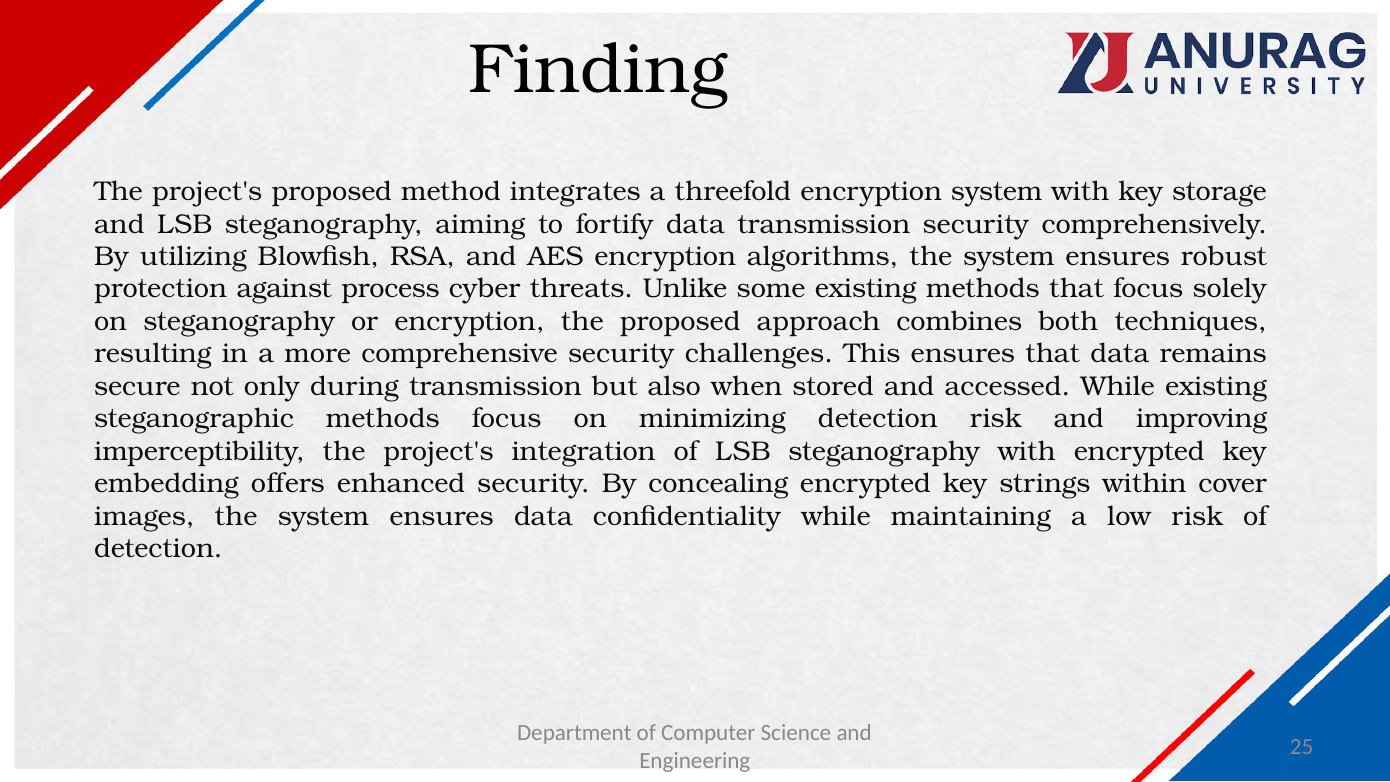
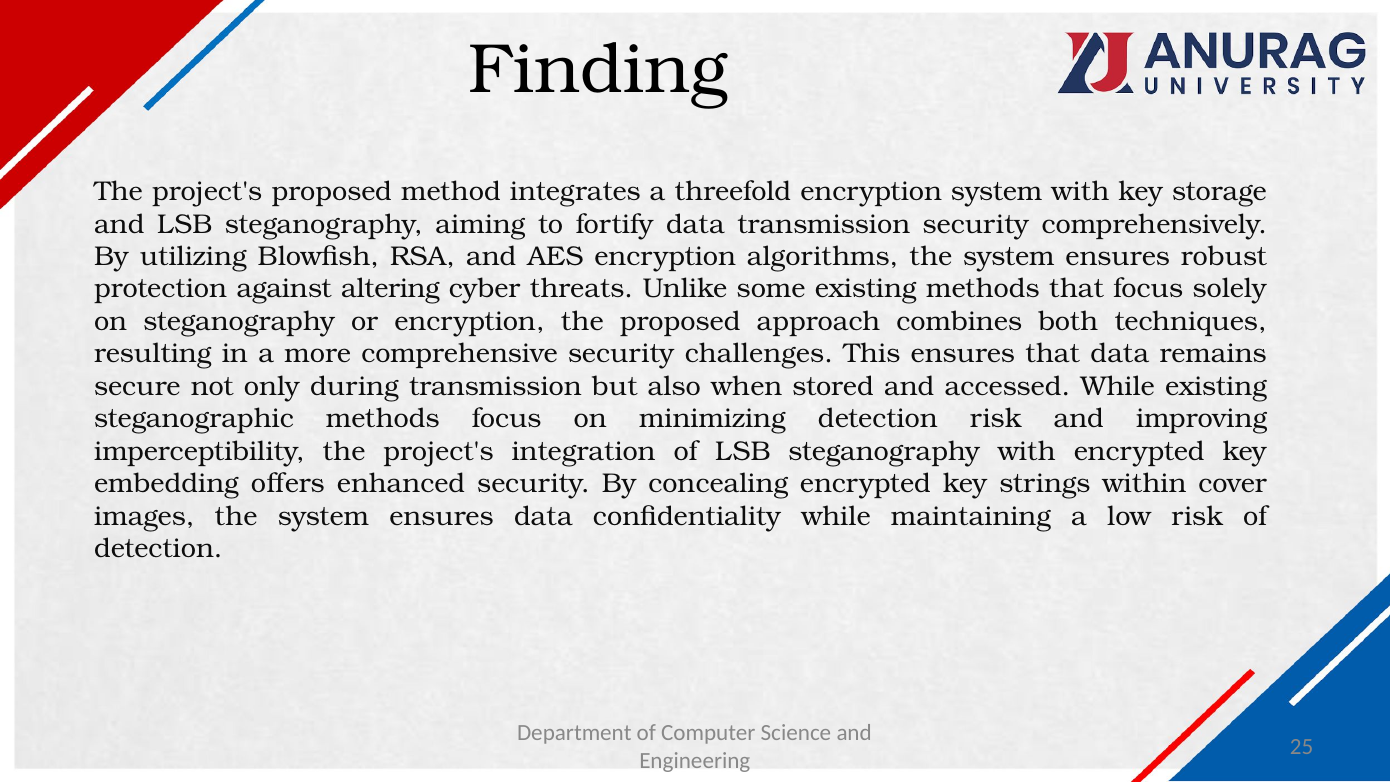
process: process -> altering
